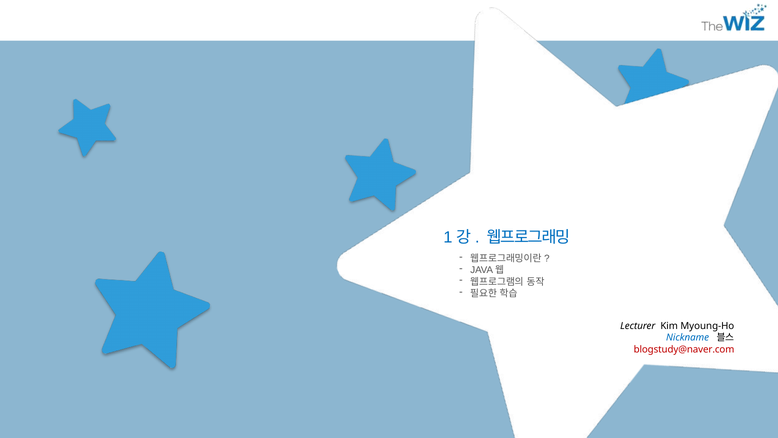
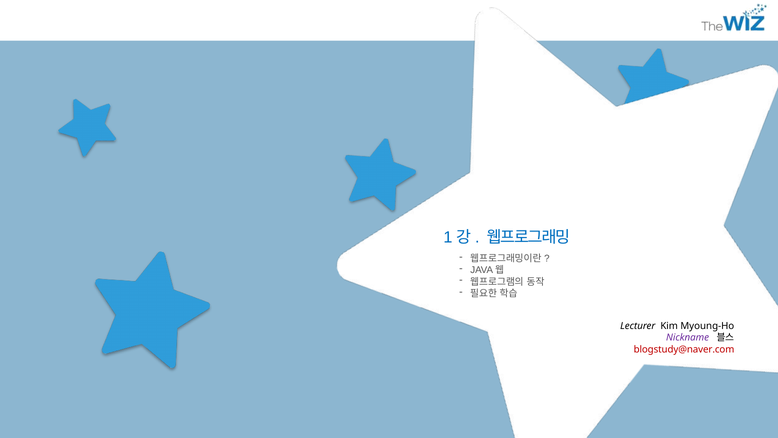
Nickname colour: blue -> purple
